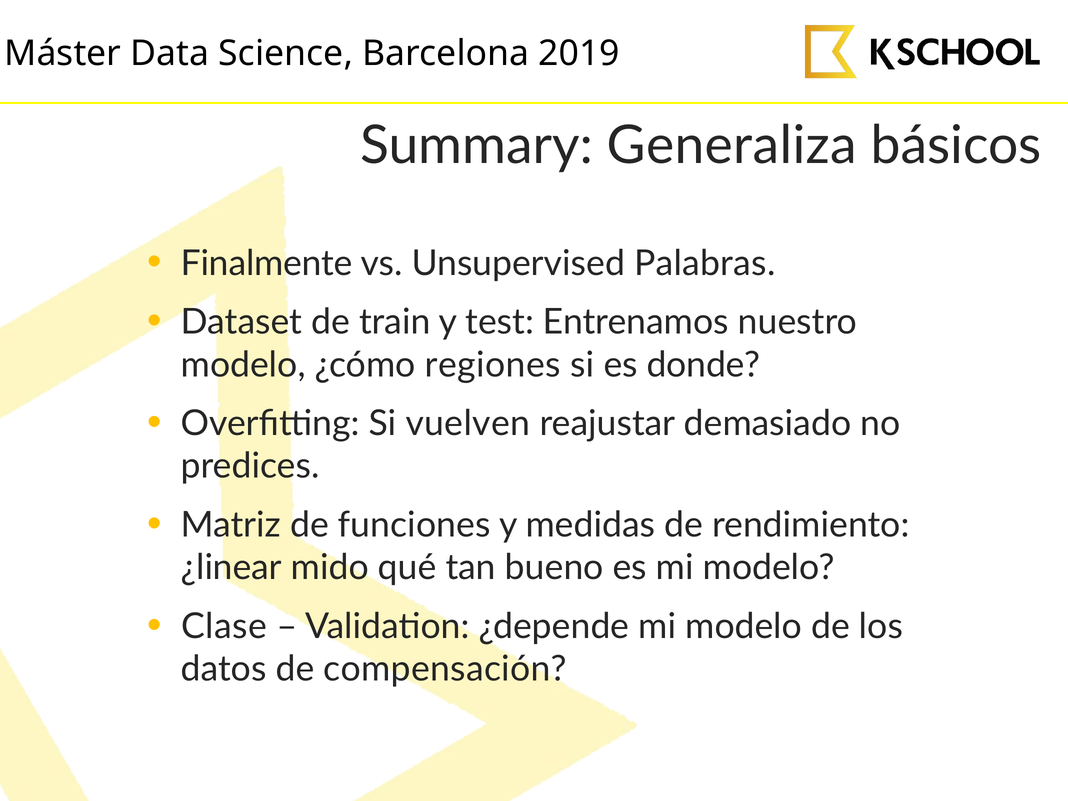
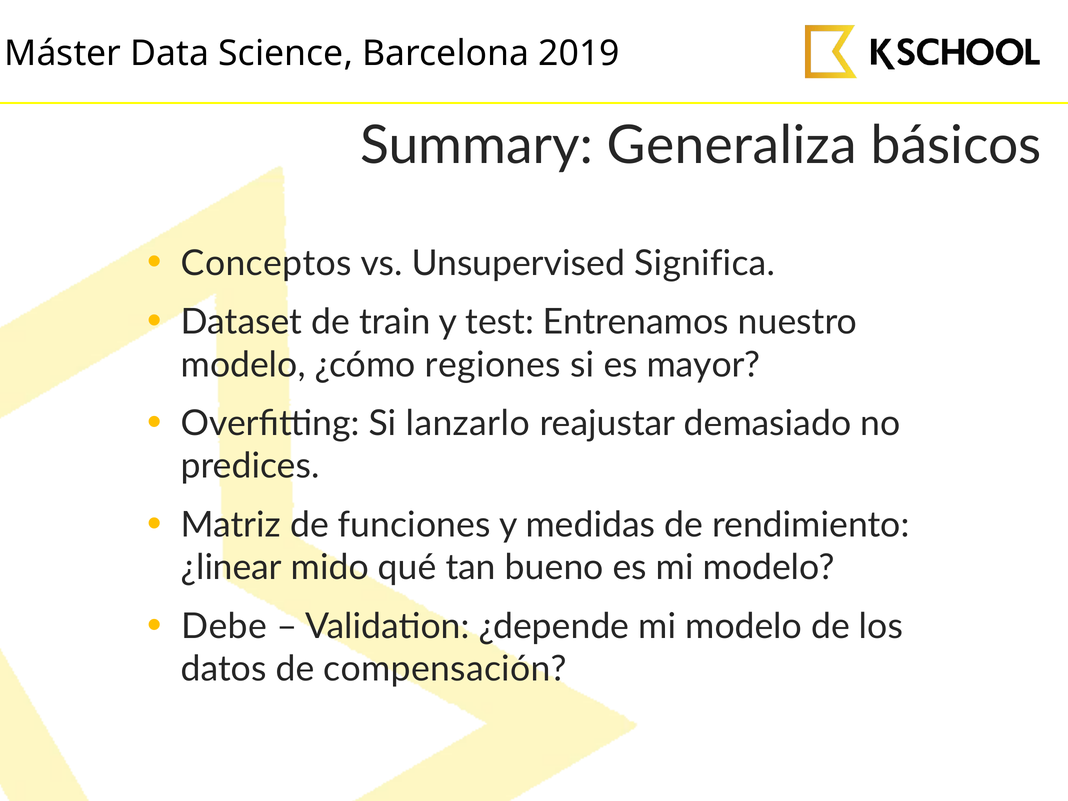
Finalmente: Finalmente -> Conceptos
Palabras: Palabras -> Significa
donde: donde -> mayor
vuelven: vuelven -> lanzarlo
Clase: Clase -> Debe
